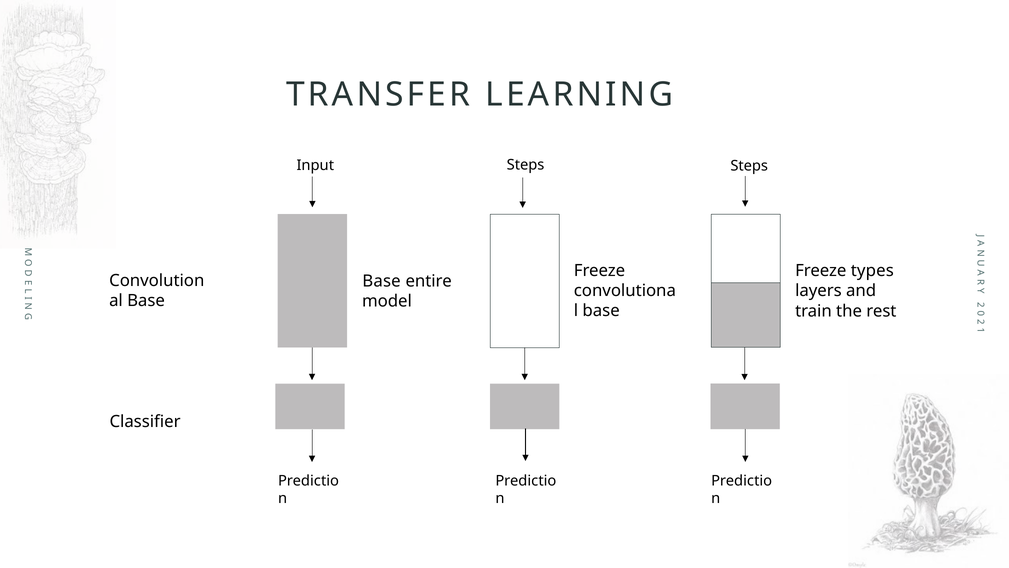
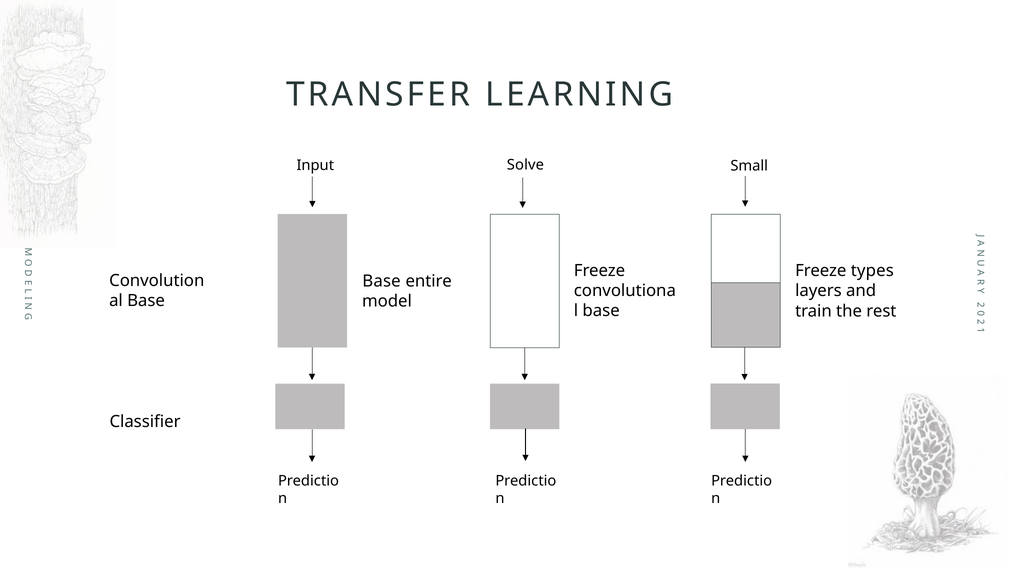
Steps at (526, 165): Steps -> Solve
Steps at (749, 166): Steps -> Small
